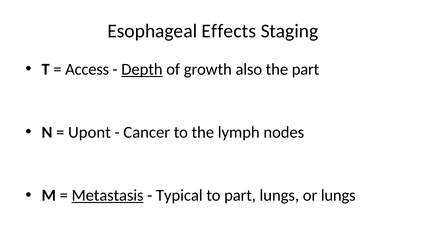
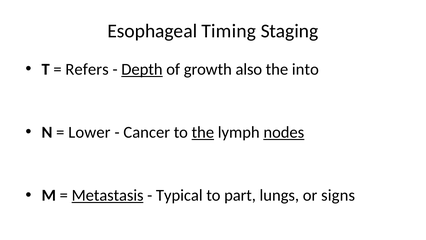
Effects: Effects -> Timing
Access: Access -> Refers
the part: part -> into
Upont: Upont -> Lower
the at (203, 132) underline: none -> present
nodes underline: none -> present
or lungs: lungs -> signs
